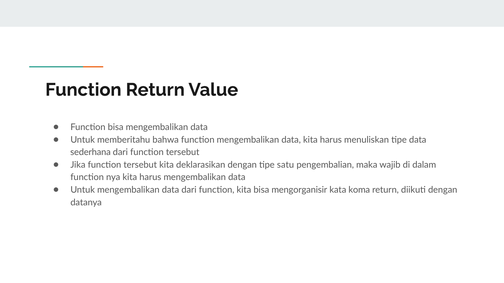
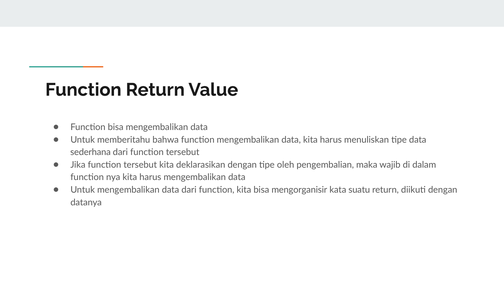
satu: satu -> oleh
koma: koma -> suatu
